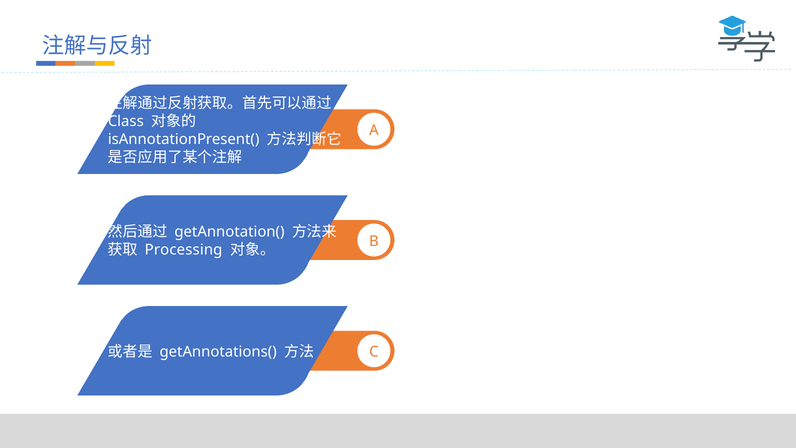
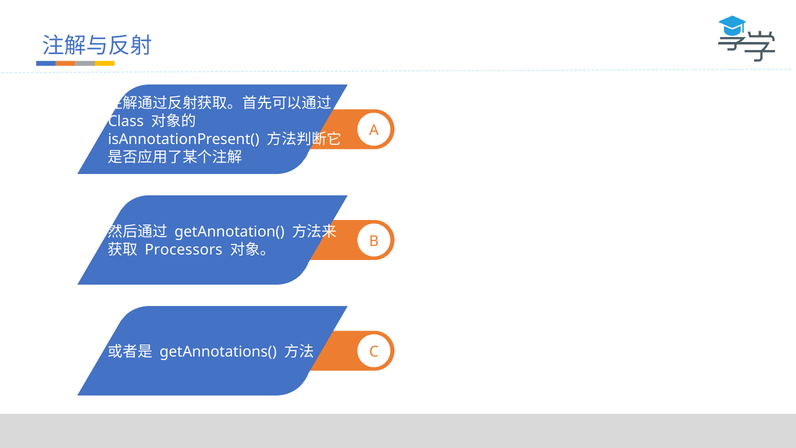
Processing: Processing -> Processors
